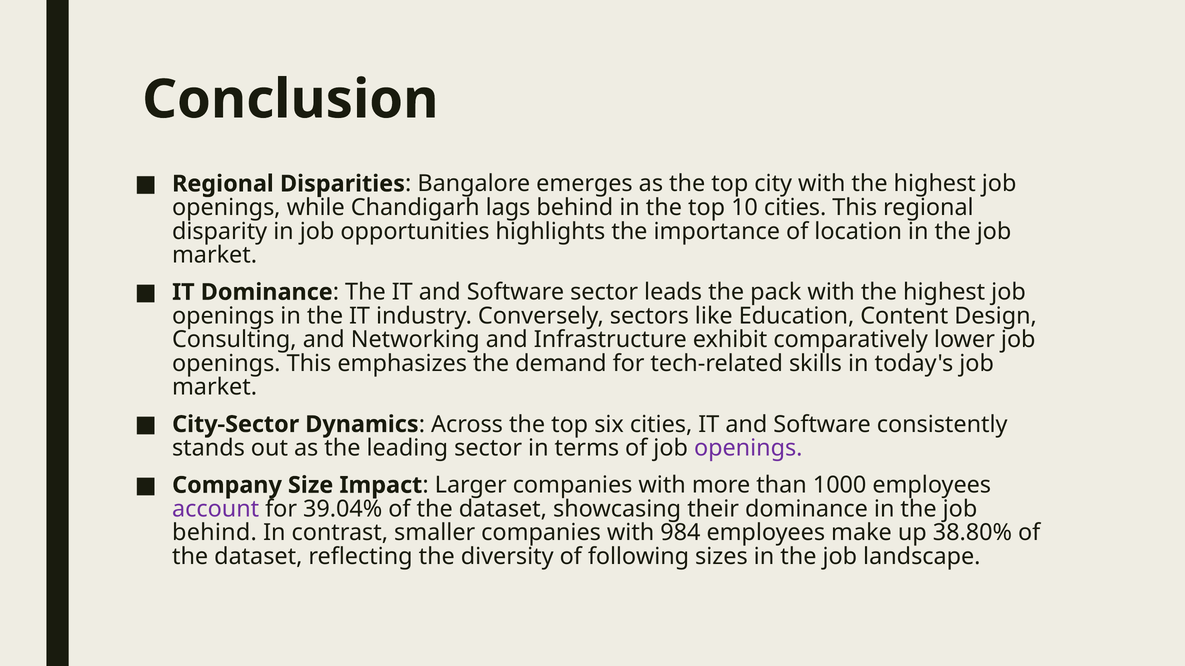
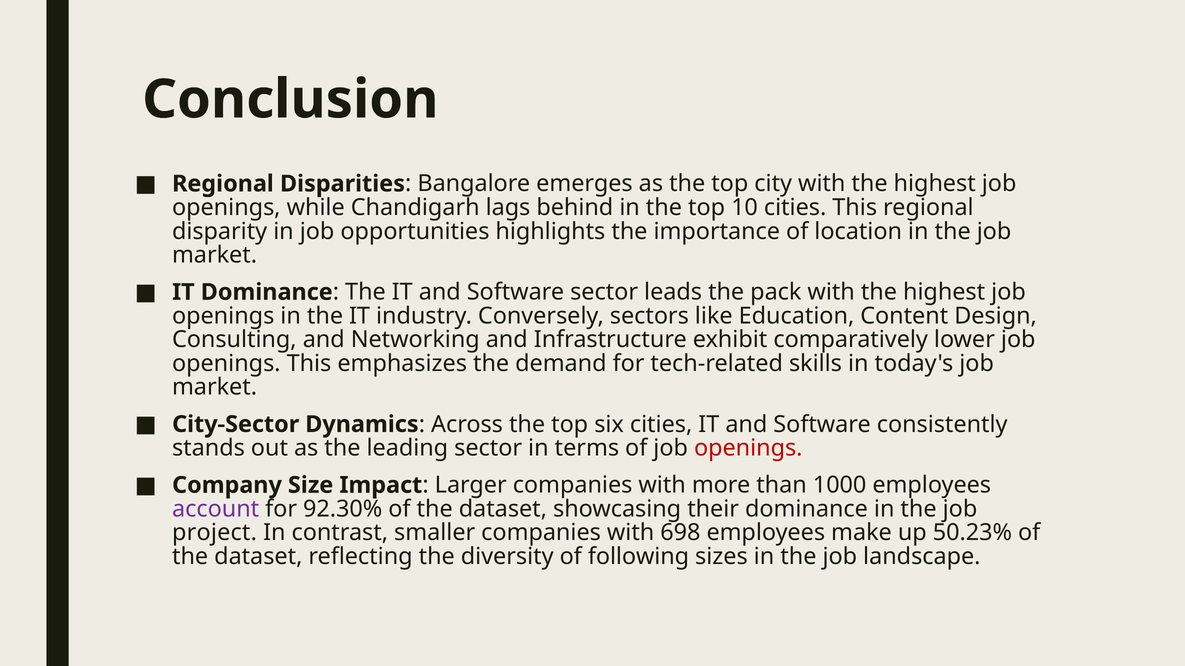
openings at (748, 448) colour: purple -> red
39.04%: 39.04% -> 92.30%
behind at (214, 533): behind -> project
984: 984 -> 698
38.80%: 38.80% -> 50.23%
